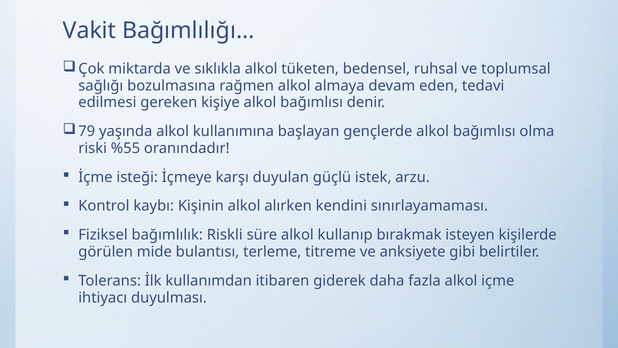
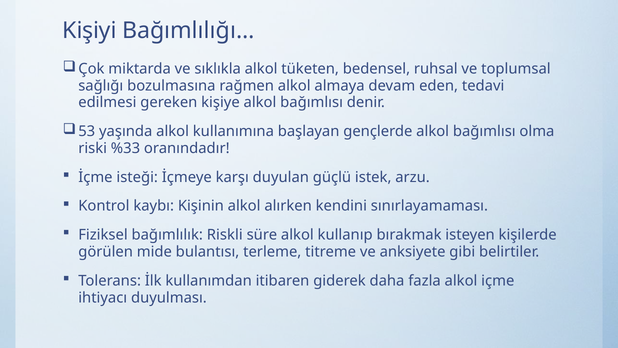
Vakit: Vakit -> Kişiyi
79: 79 -> 53
%55: %55 -> %33
